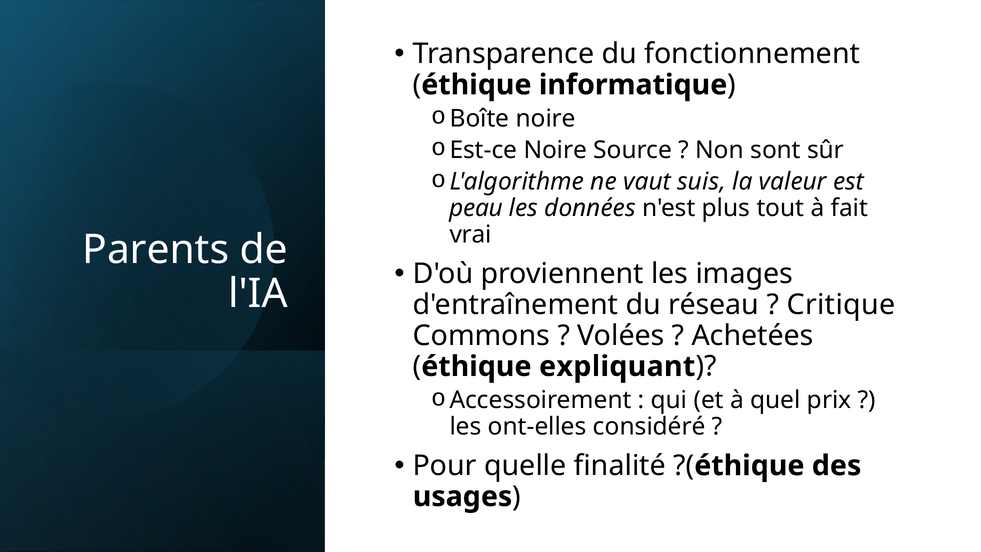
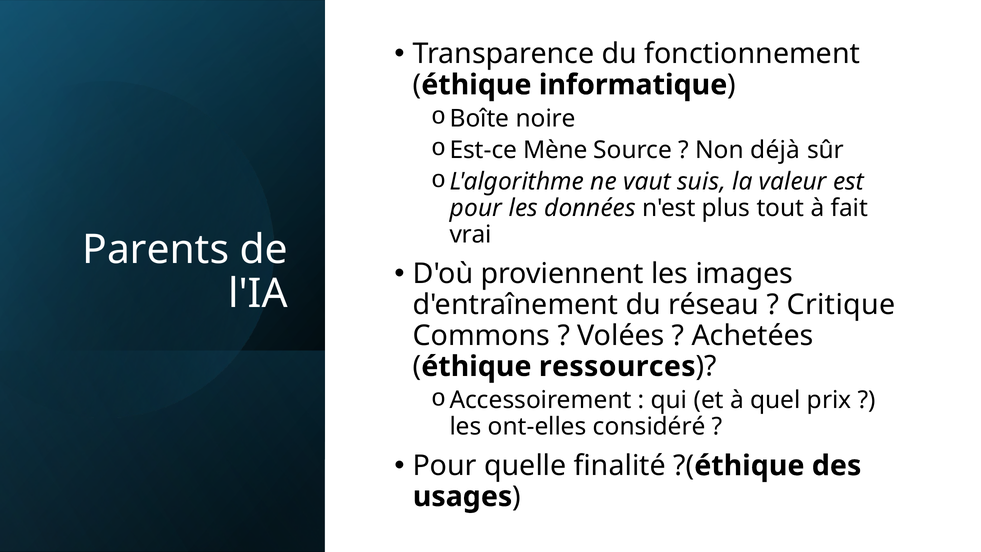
Est-ce Noire: Noire -> Mène
sont: sont -> déjà
peau at (476, 208): peau -> pour
expliquant: expliquant -> ressources
